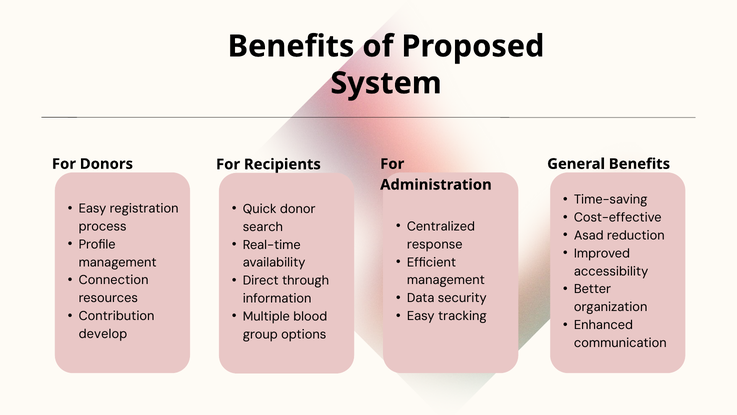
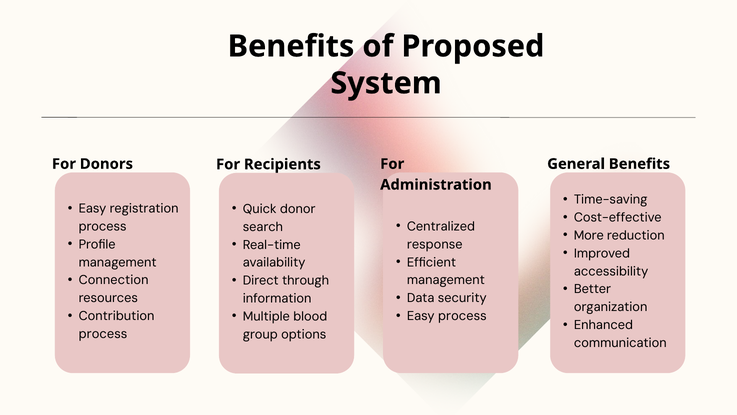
Asad: Asad -> More
Easy tracking: tracking -> process
develop at (103, 334): develop -> process
